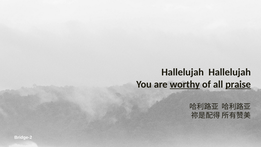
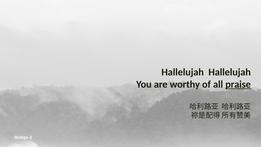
worthy underline: present -> none
